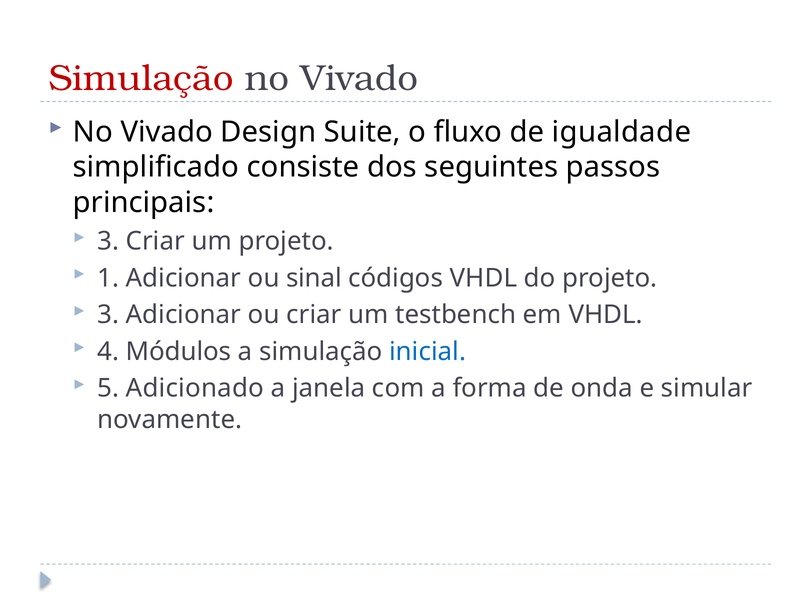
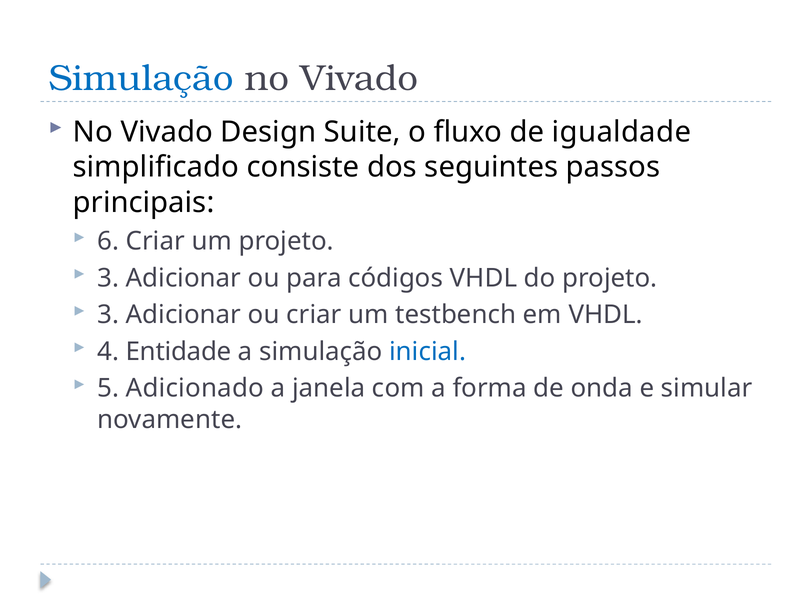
Simulação at (141, 78) colour: red -> blue
3 at (108, 241): 3 -> 6
1 at (108, 278): 1 -> 3
sinal: sinal -> para
Módulos: Módulos -> Entidade
